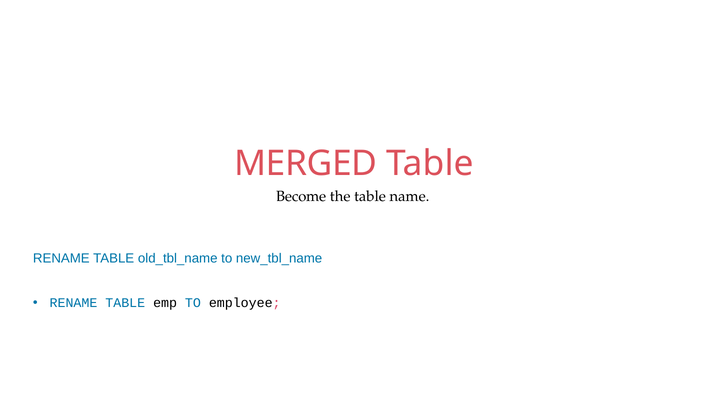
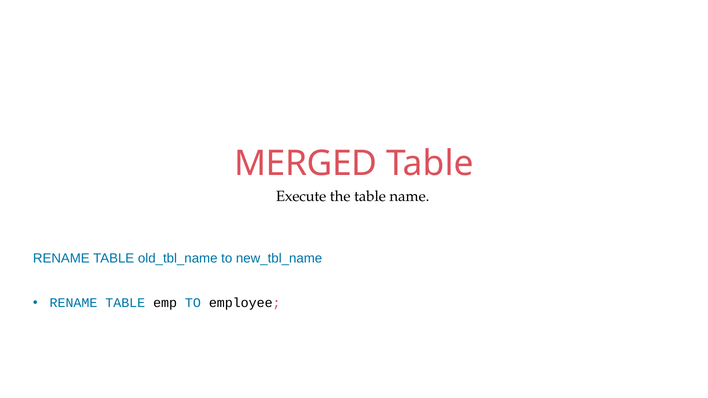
Become: Become -> Execute
